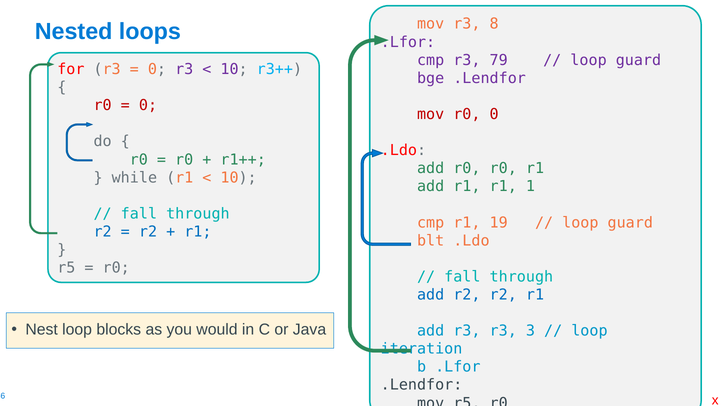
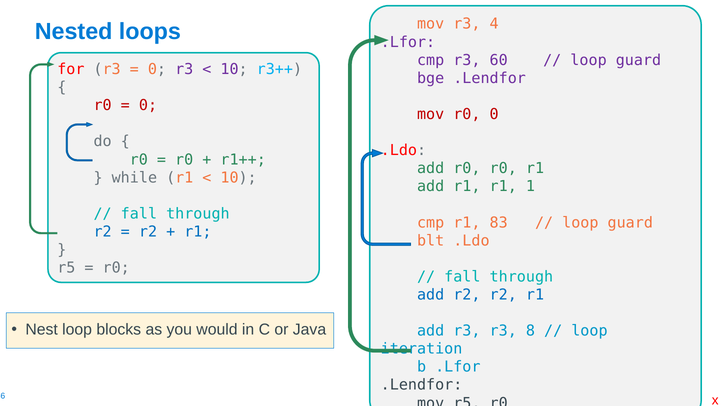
8: 8 -> 4
79: 79 -> 60
19: 19 -> 83
3: 3 -> 8
